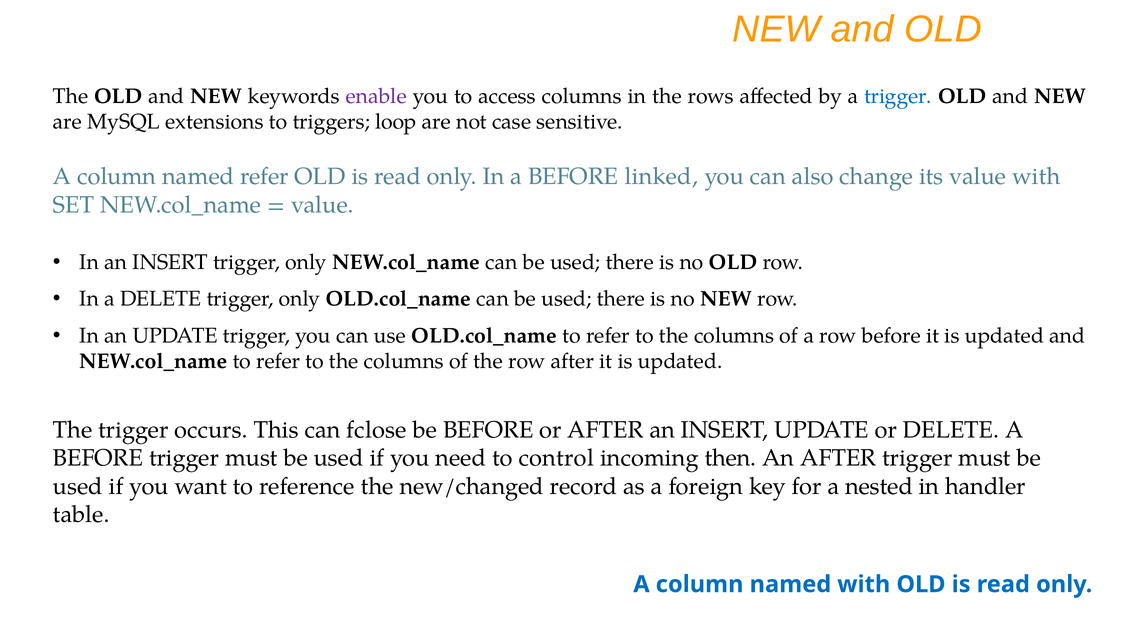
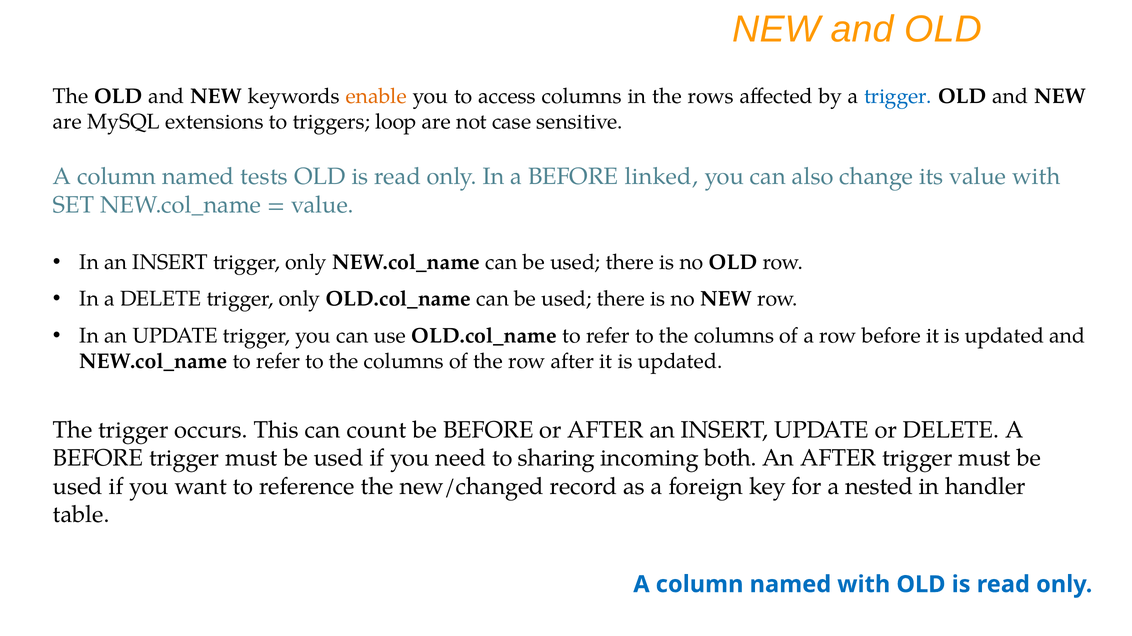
enable colour: purple -> orange
named refer: refer -> tests
fclose: fclose -> count
control: control -> sharing
then: then -> both
